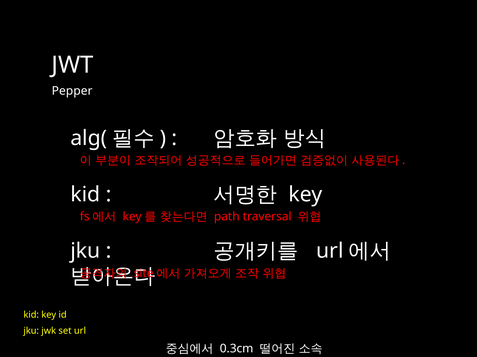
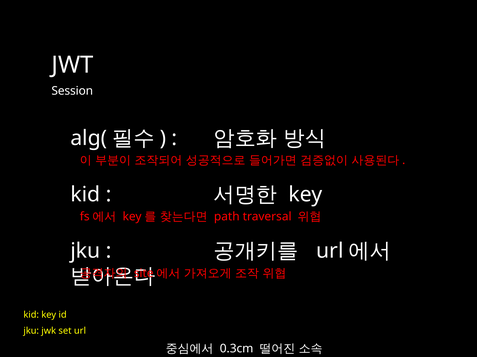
Pepper: Pepper -> Session
